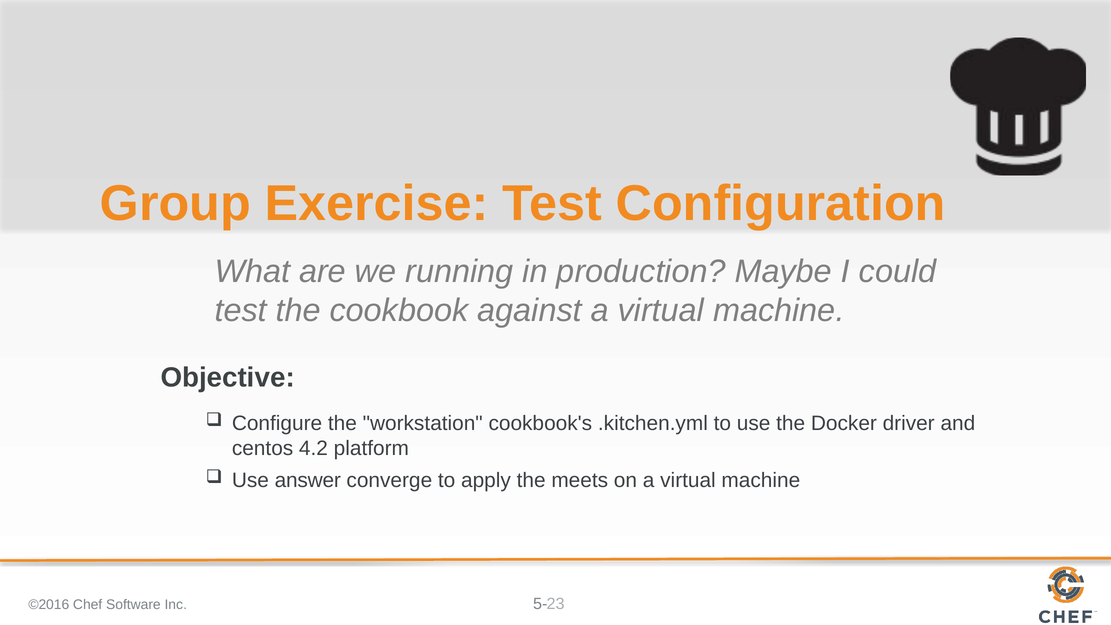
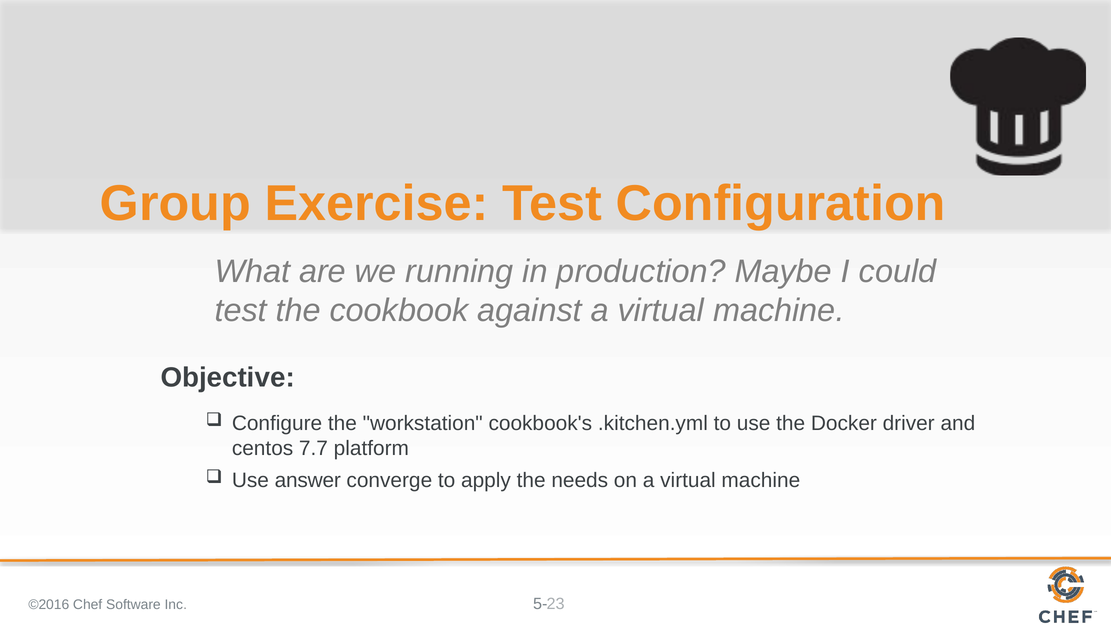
4.2: 4.2 -> 7.7
meets: meets -> needs
